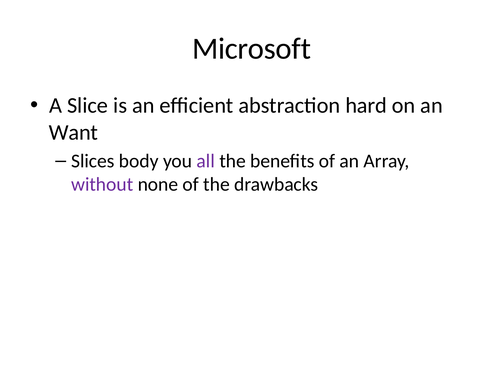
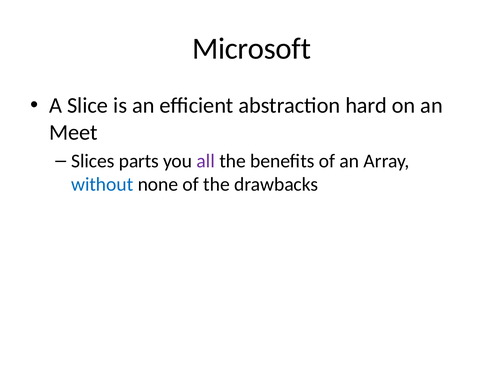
Want: Want -> Meet
body: body -> parts
without colour: purple -> blue
